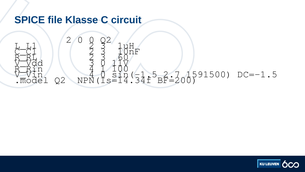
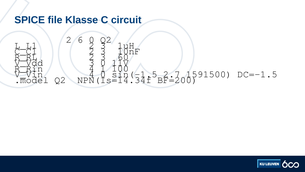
2 0: 0 -> 6
